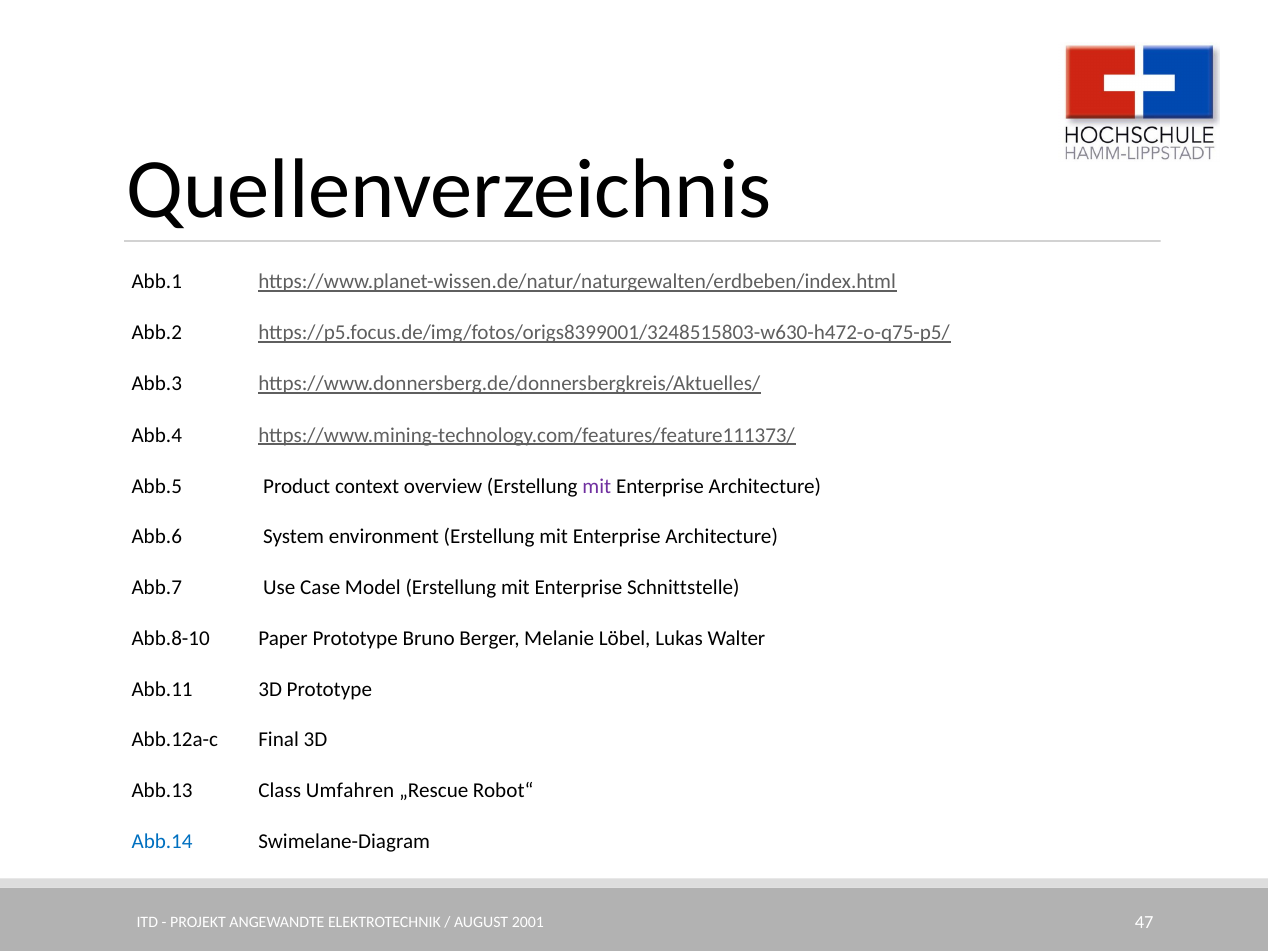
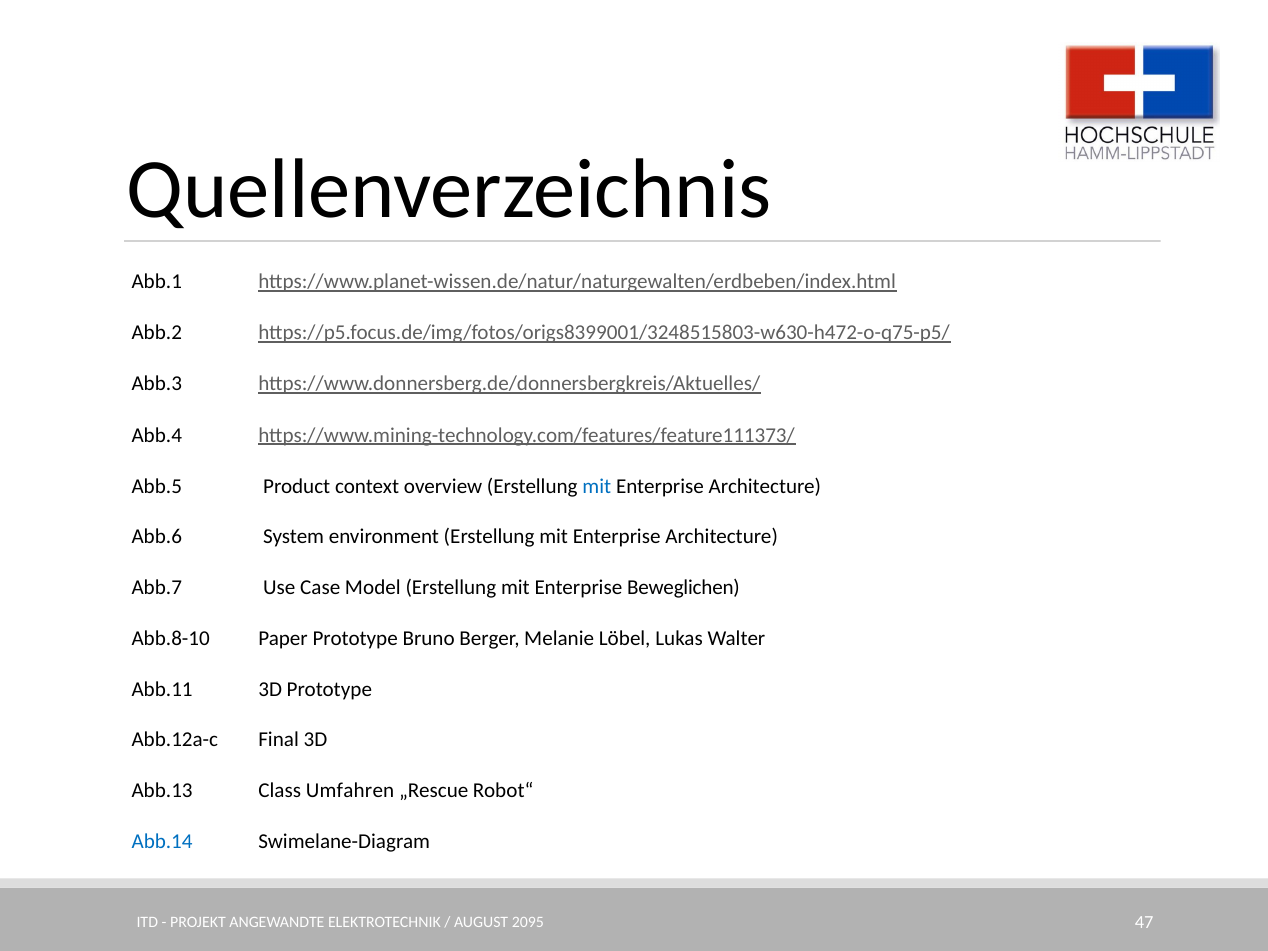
mit at (597, 486) colour: purple -> blue
Schnittstelle: Schnittstelle -> Beweglichen
2001: 2001 -> 2095
